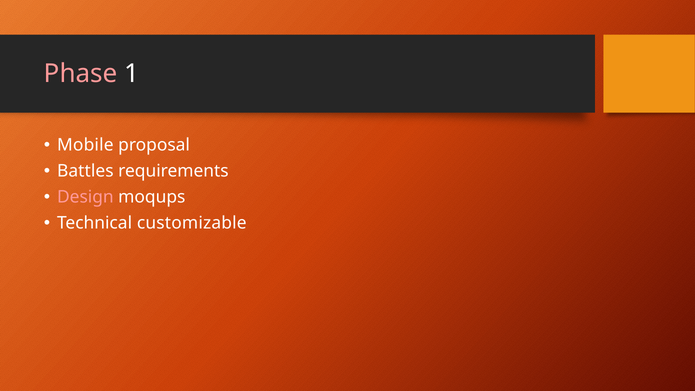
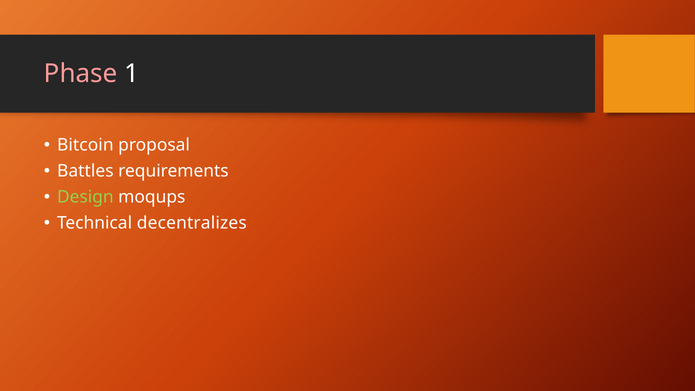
Mobile: Mobile -> Bitcoin
Design colour: pink -> light green
customizable: customizable -> decentralizes
